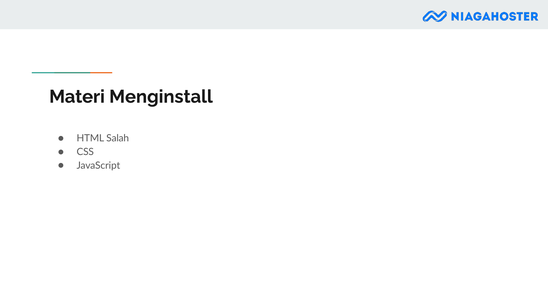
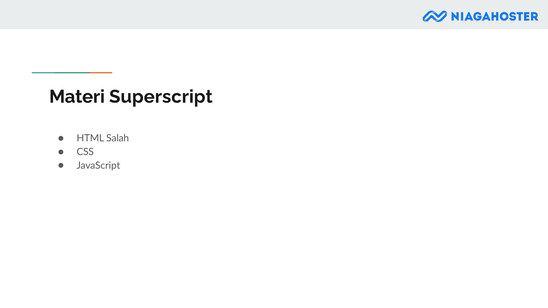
Menginstall: Menginstall -> Superscript
